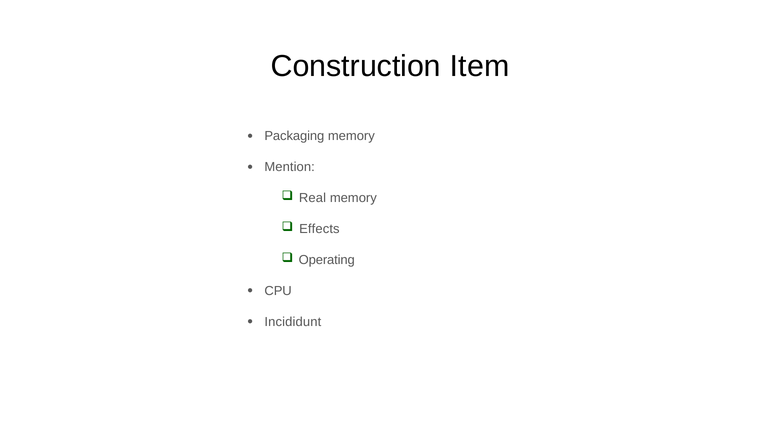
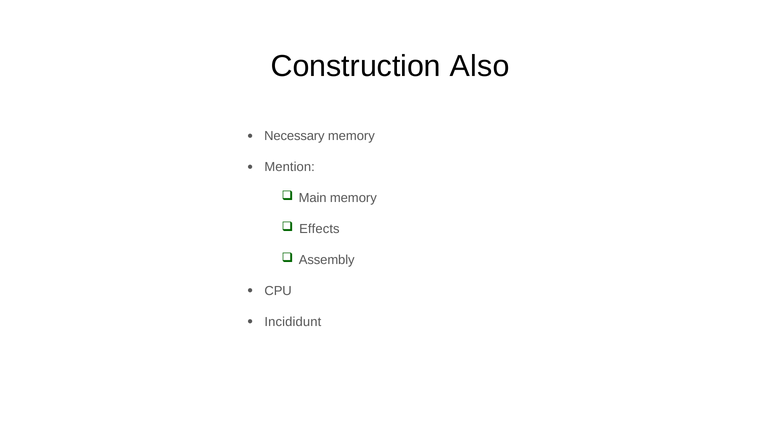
Item: Item -> Also
Packaging: Packaging -> Necessary
Real: Real -> Main
Operating: Operating -> Assembly
